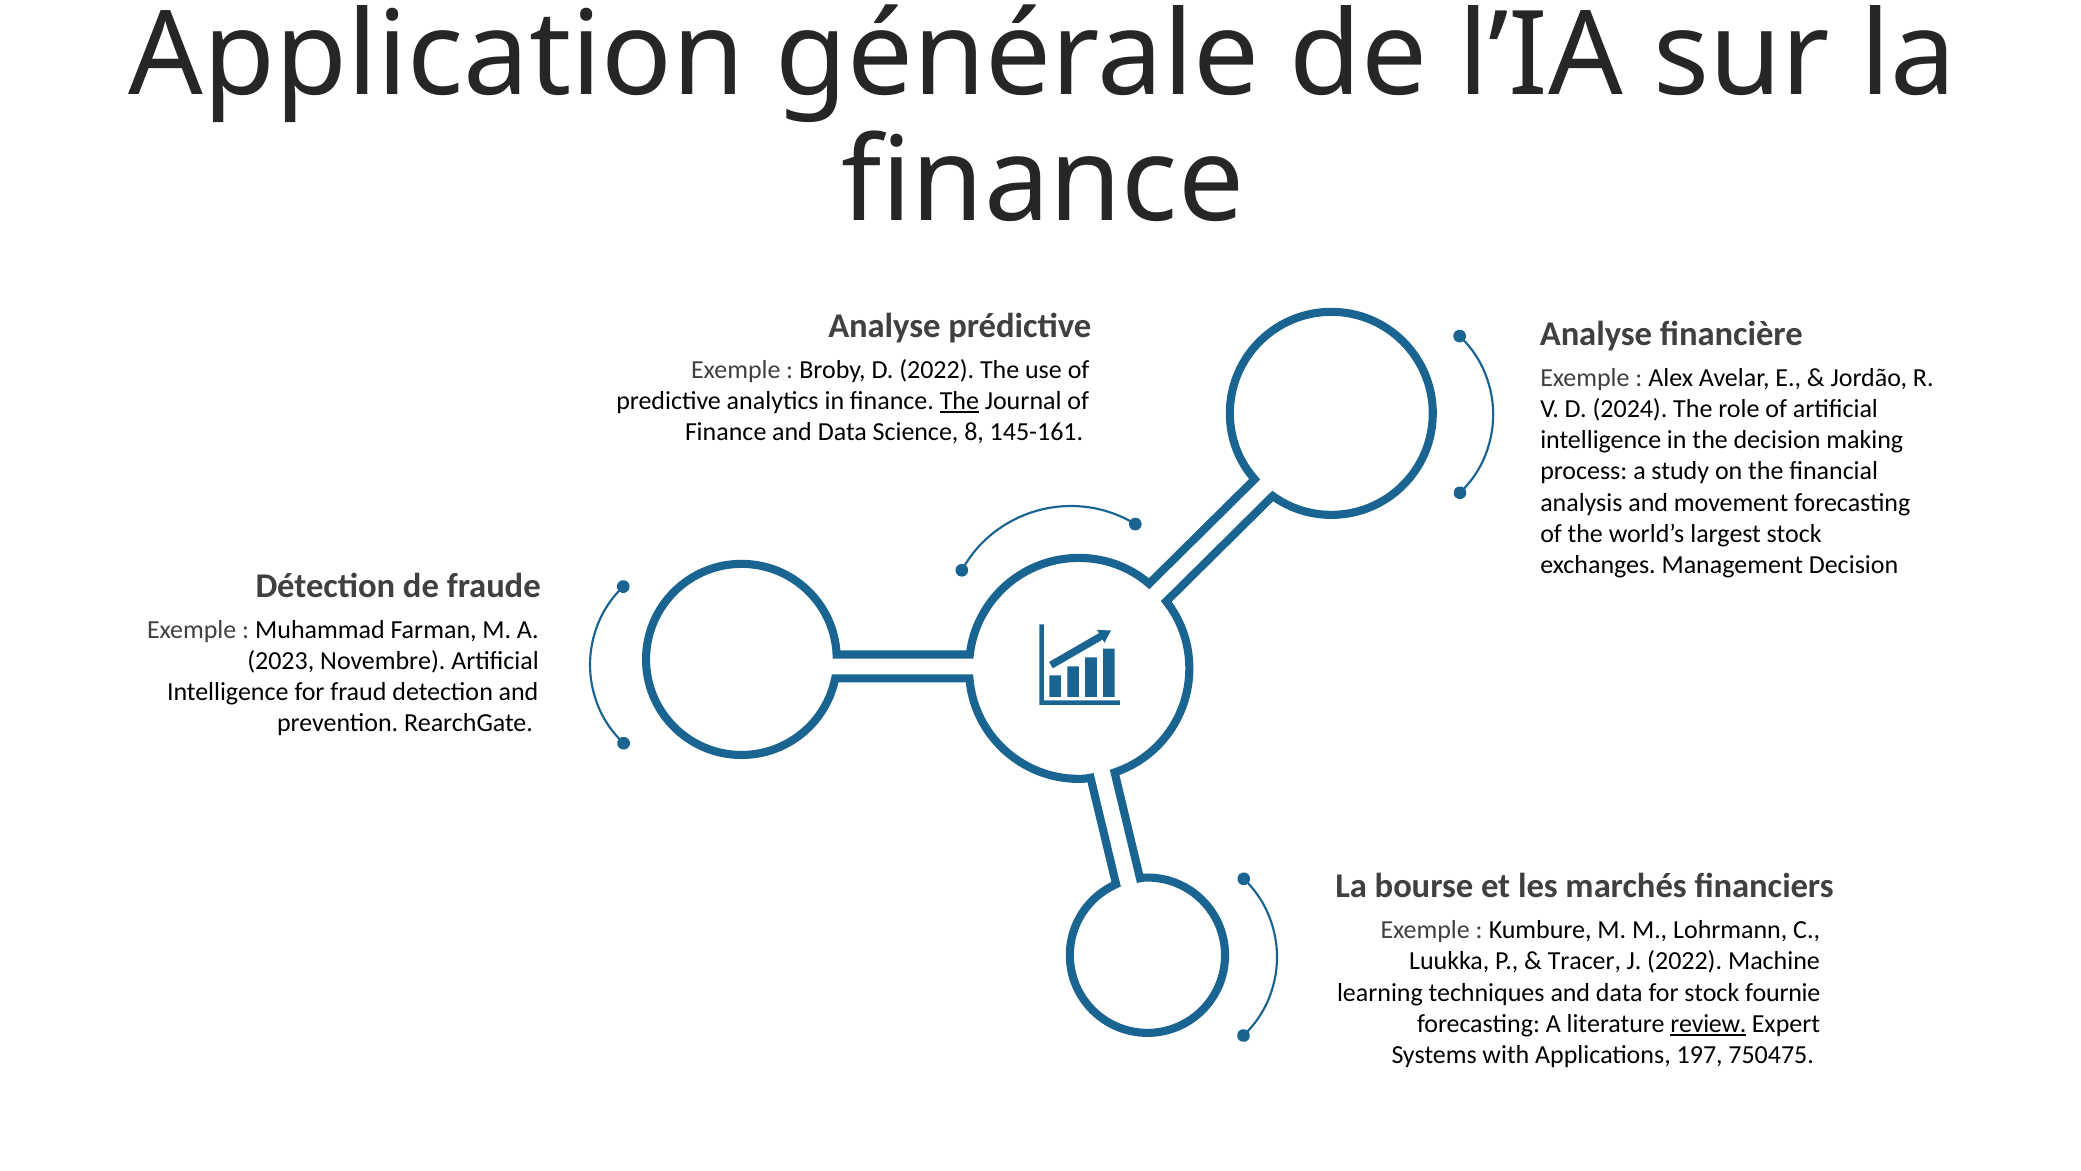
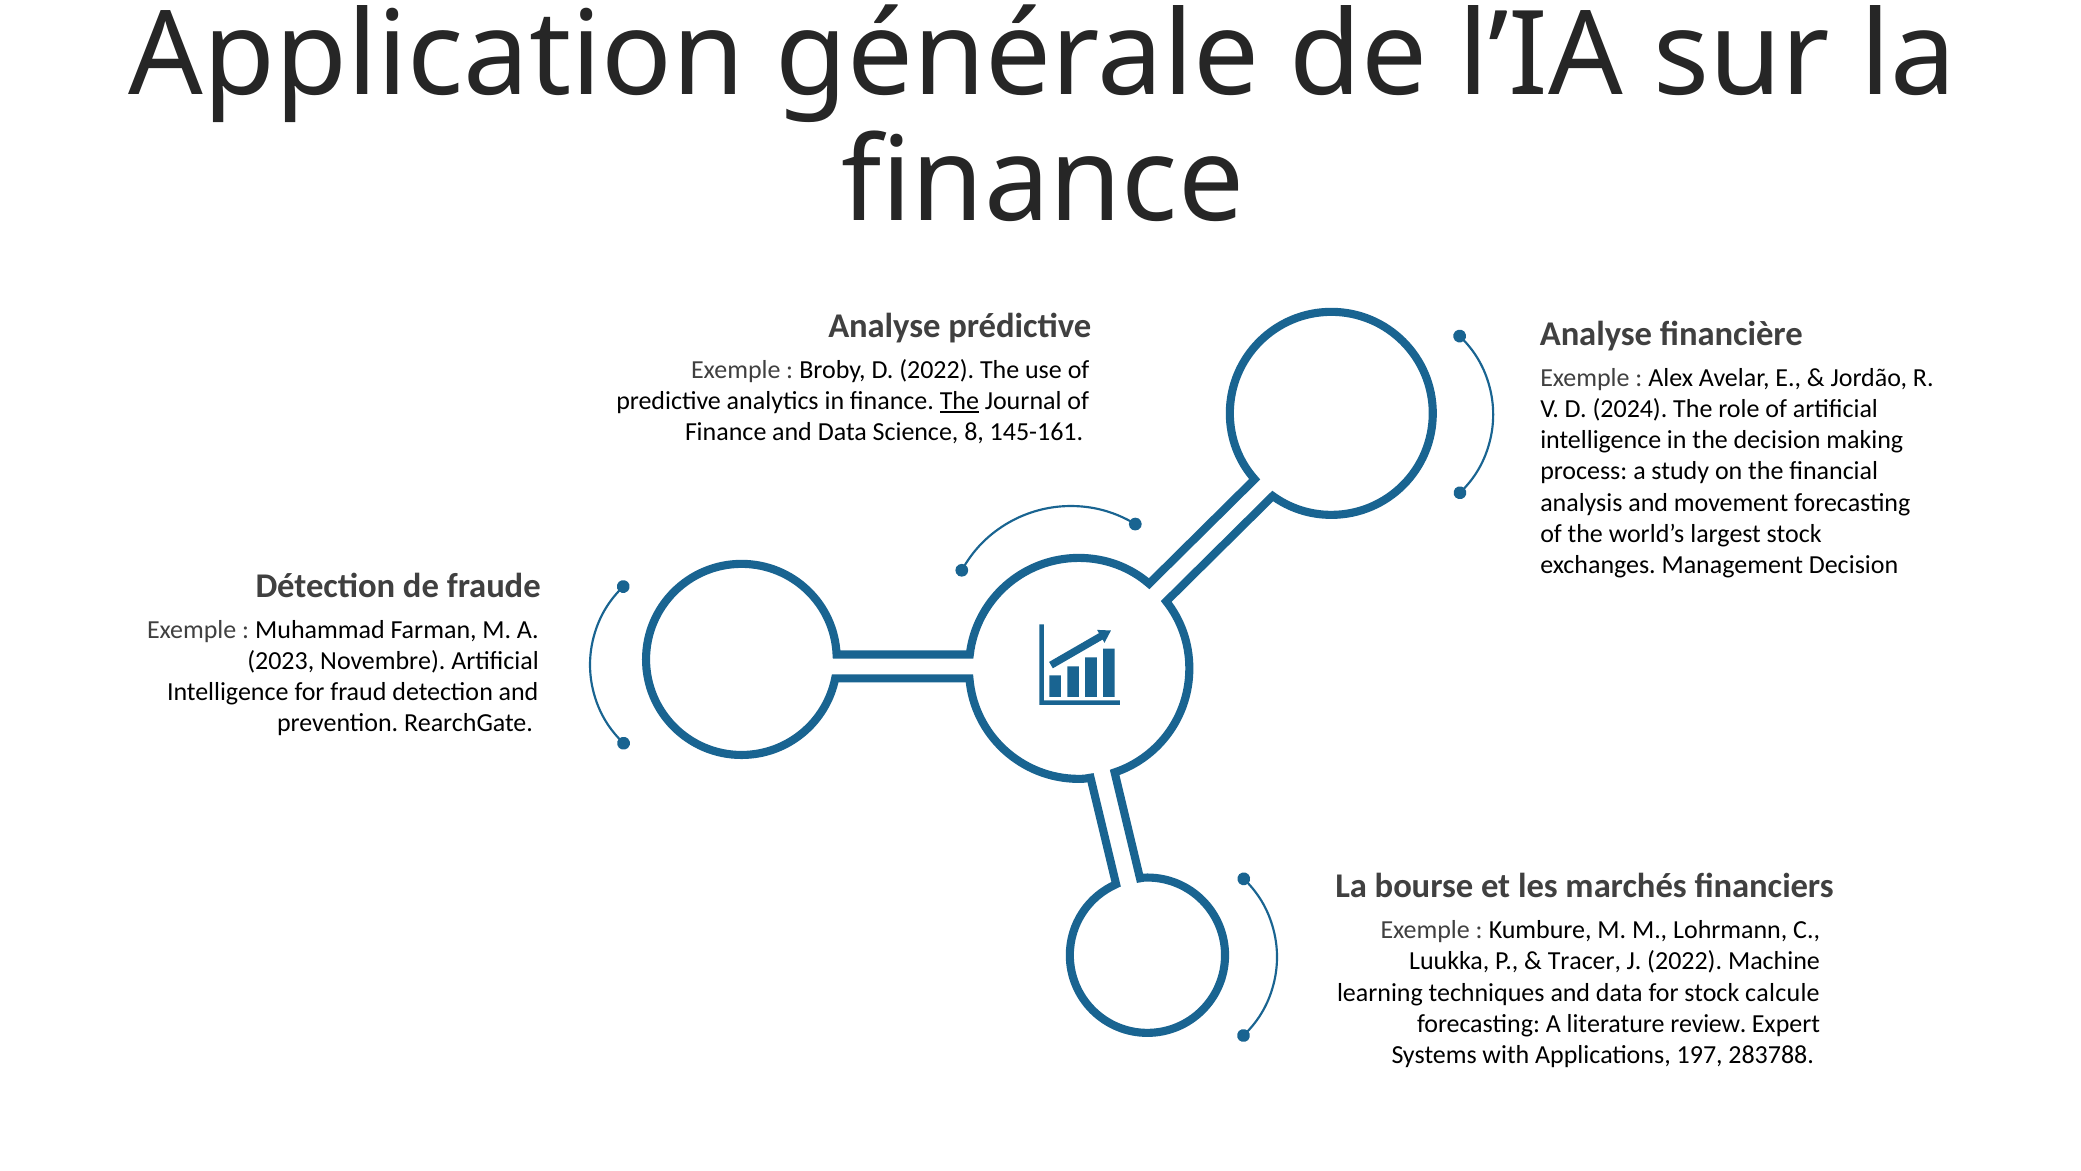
fournie: fournie -> calcule
review underline: present -> none
750475: 750475 -> 283788
